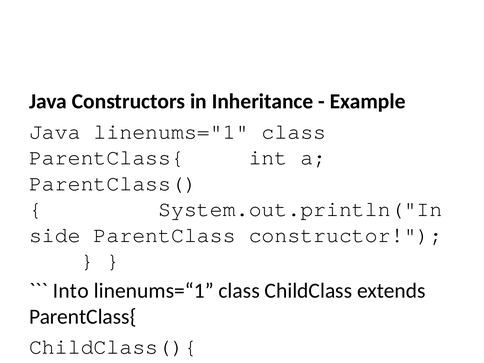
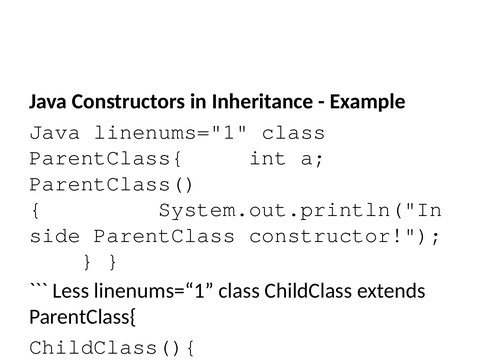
Into: Into -> Less
